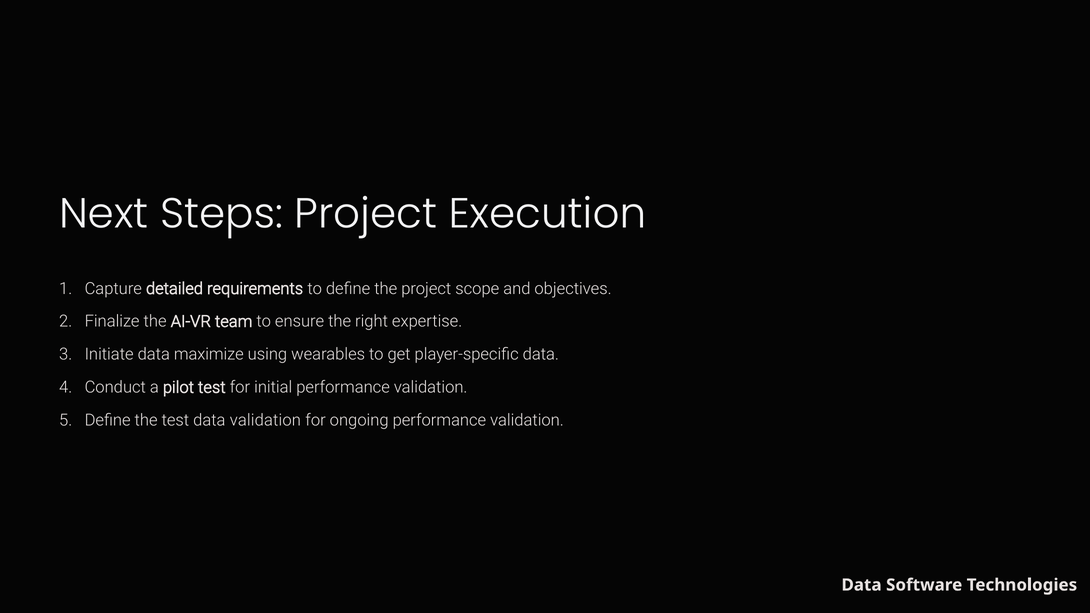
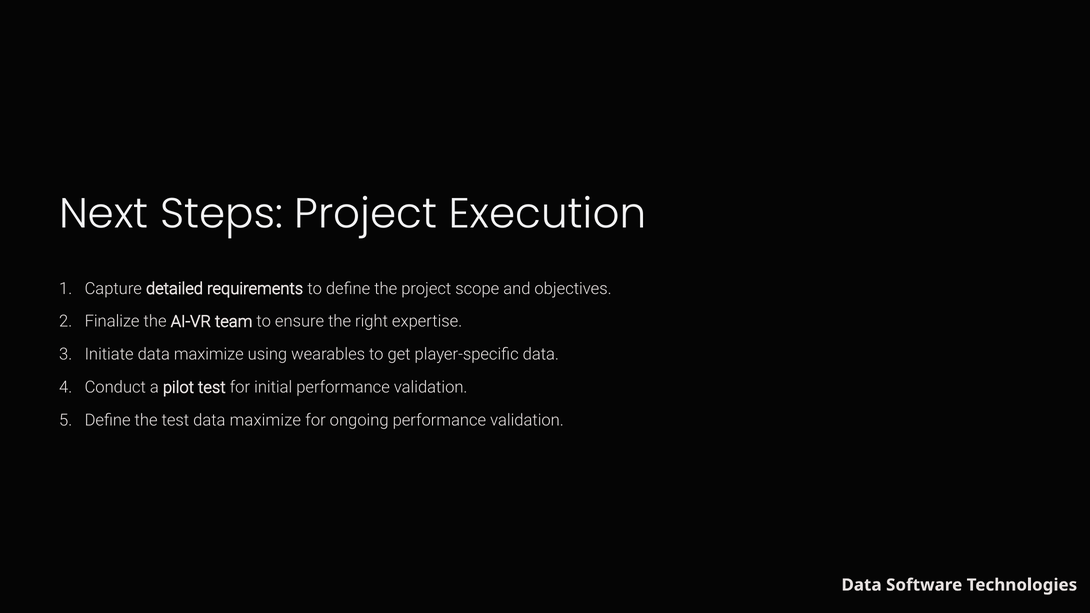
test data validation: validation -> maximize
